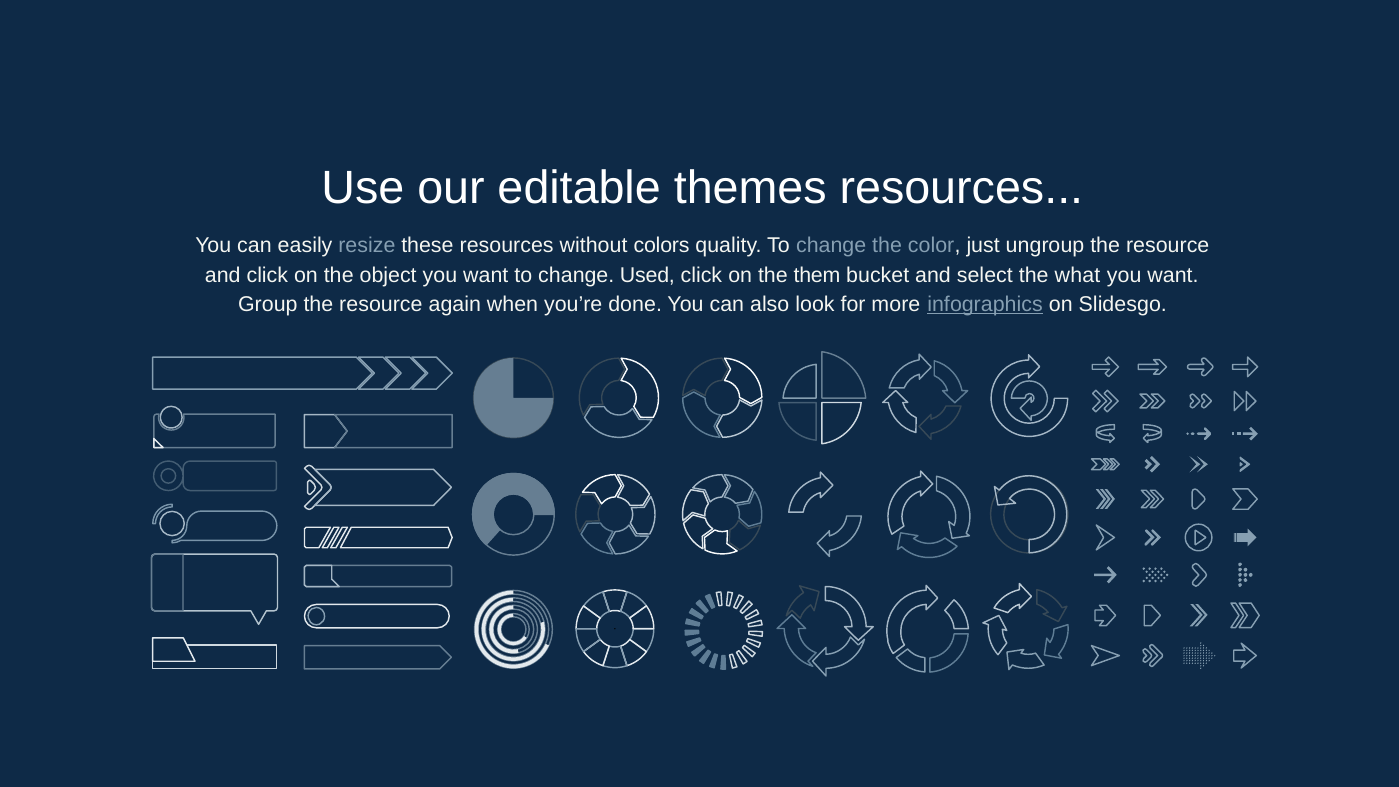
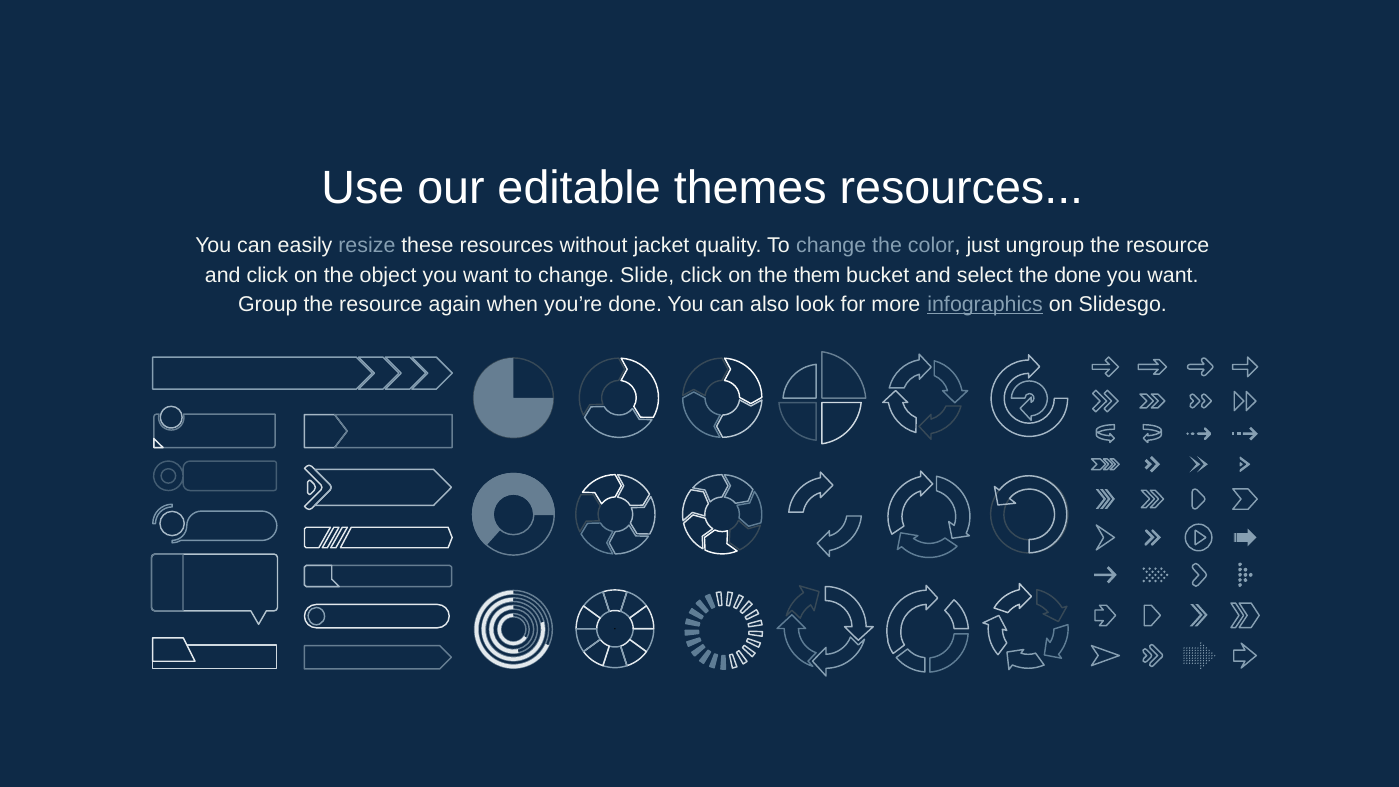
colors: colors -> jacket
Used: Used -> Slide
the what: what -> done
